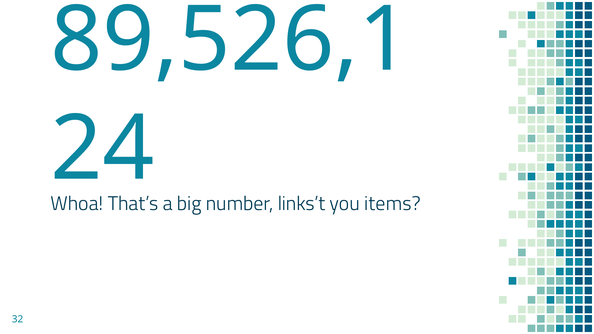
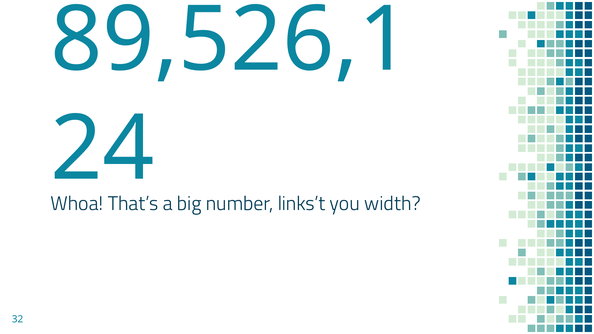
items: items -> width
